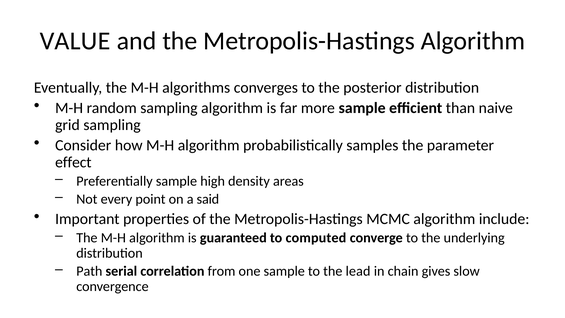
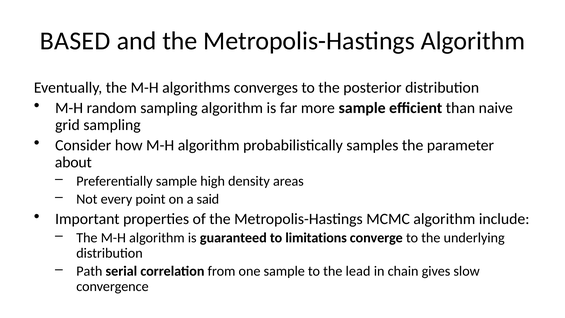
VALUE: VALUE -> BASED
effect: effect -> about
computed: computed -> limitations
